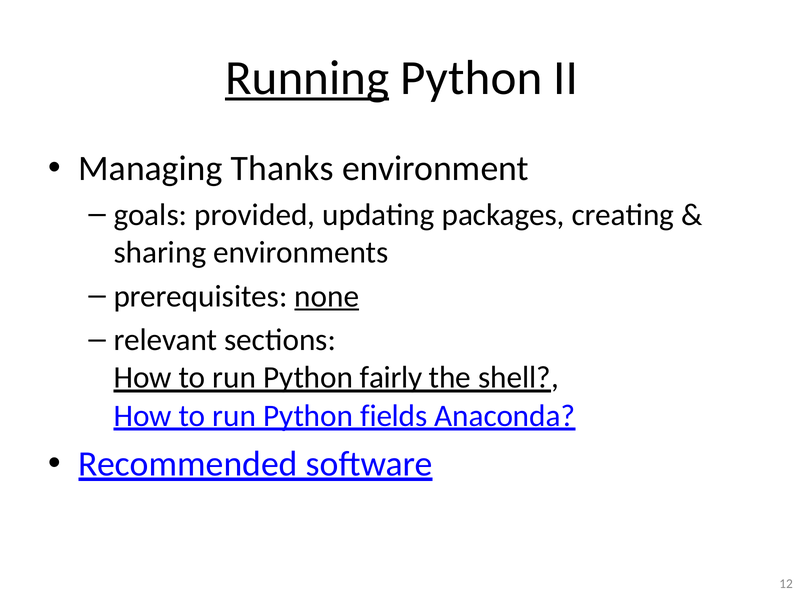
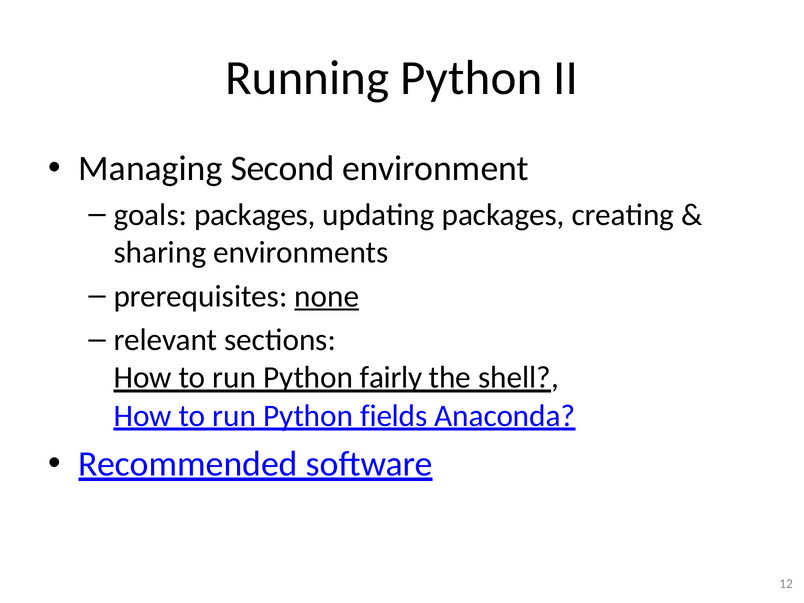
Running underline: present -> none
Thanks: Thanks -> Second
goals provided: provided -> packages
